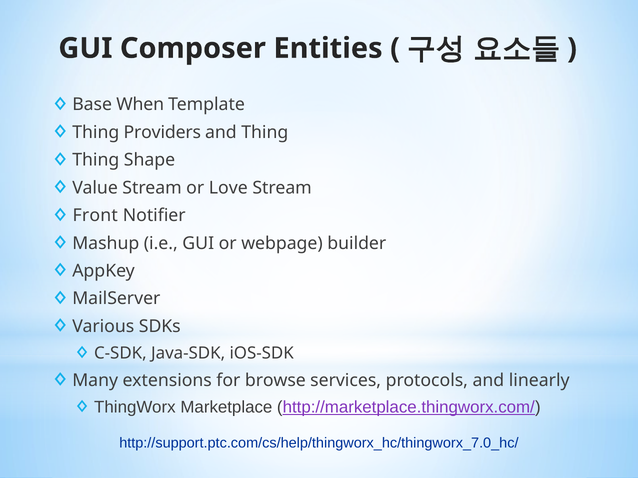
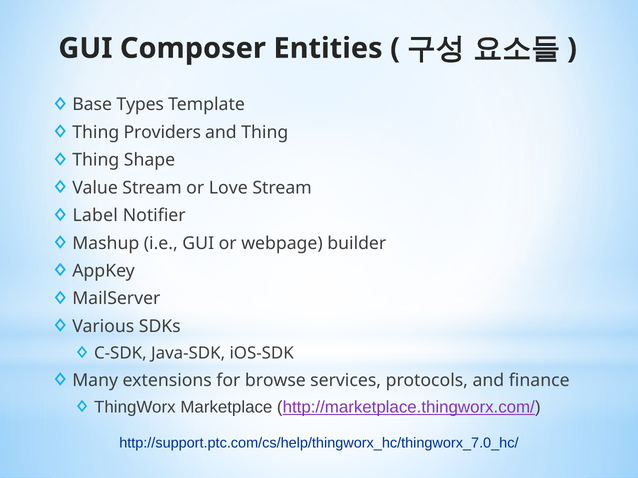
When: When -> Types
Front: Front -> Label
linearly: linearly -> finance
